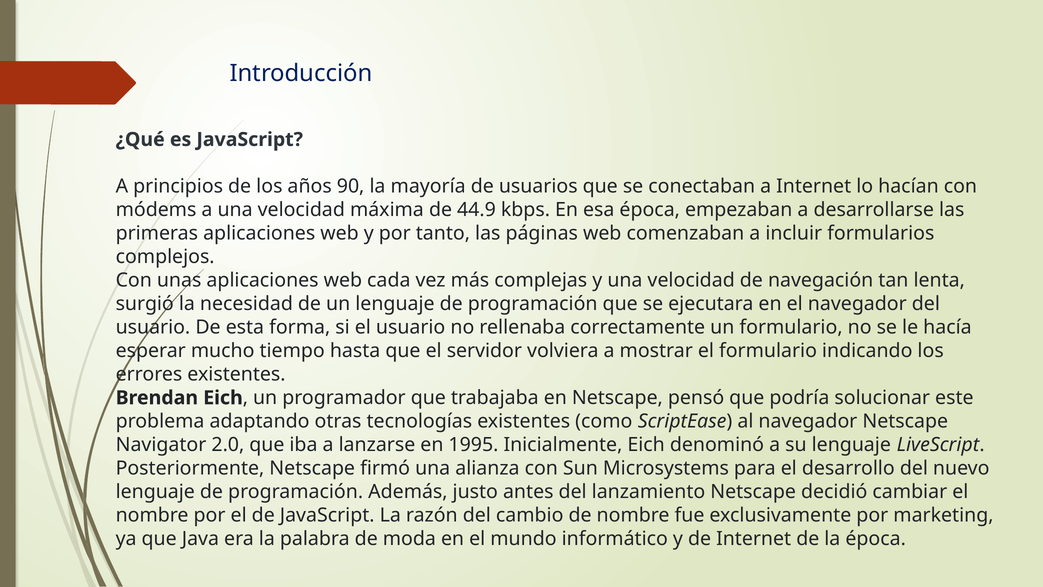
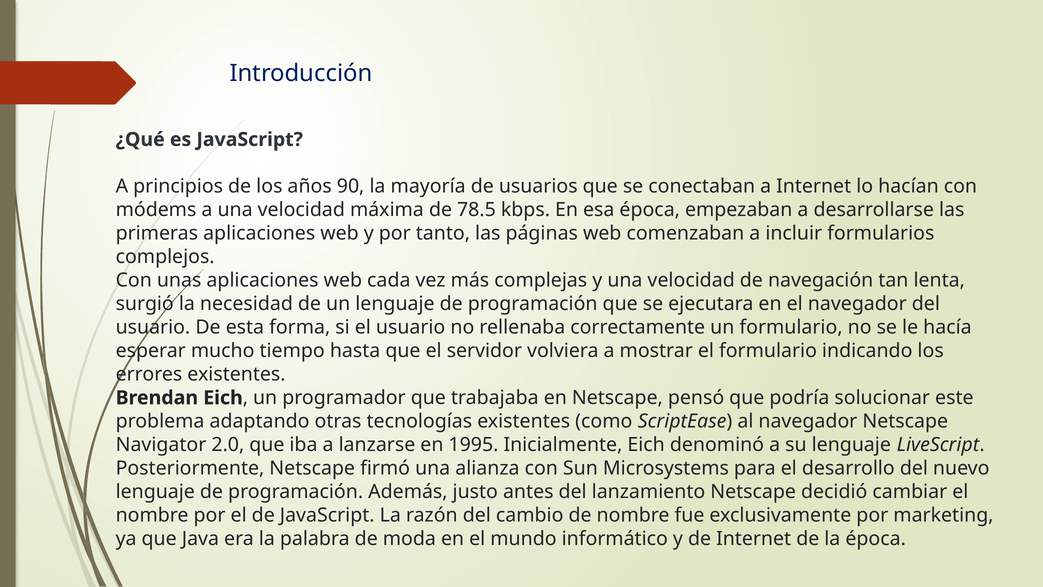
44.9: 44.9 -> 78.5
